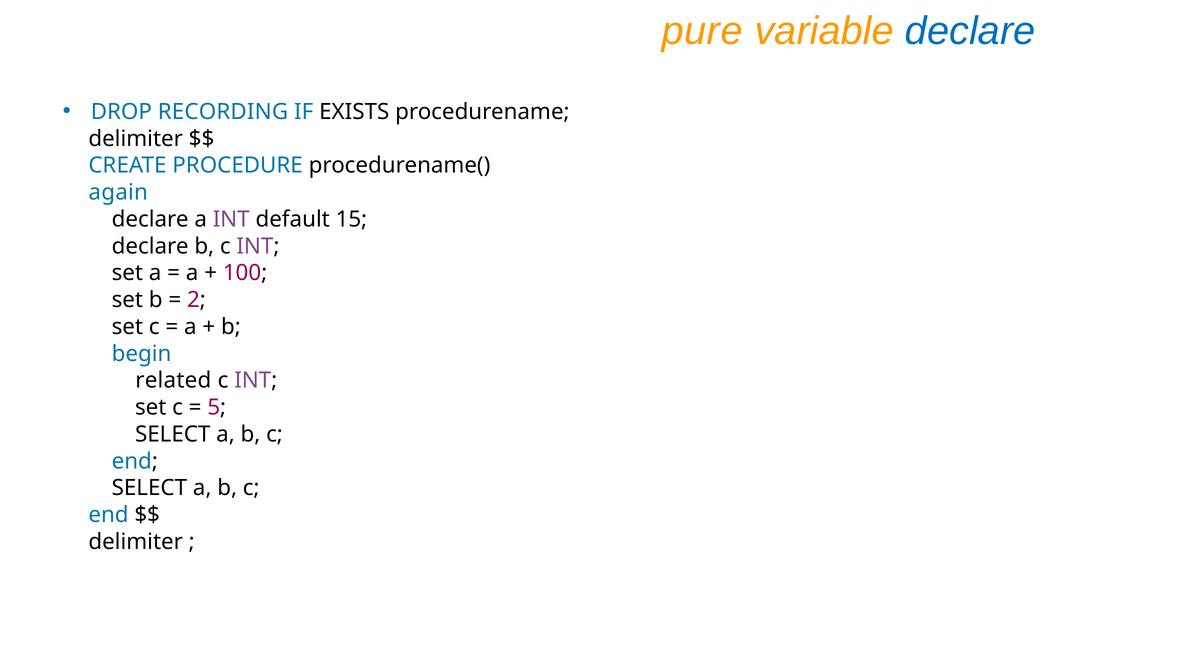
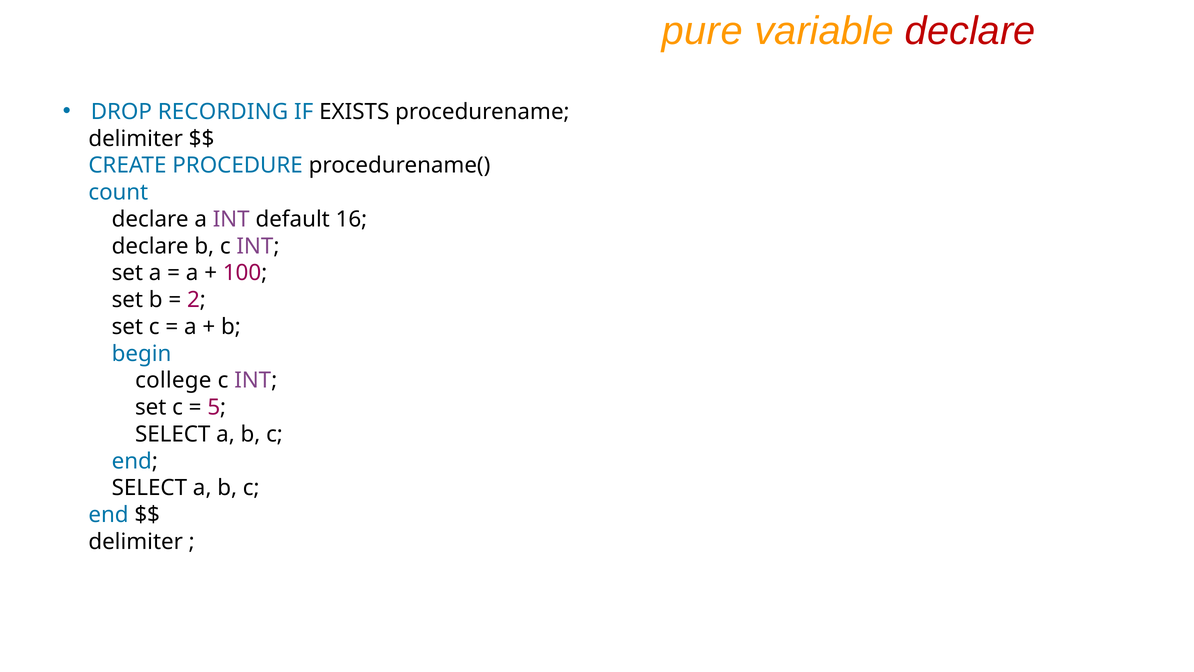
declare at (970, 31) colour: blue -> red
again: again -> count
15: 15 -> 16
related: related -> college
